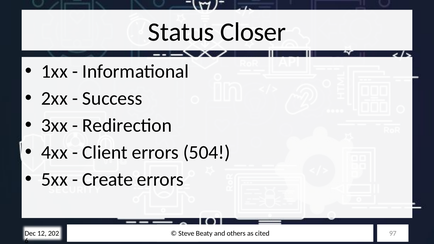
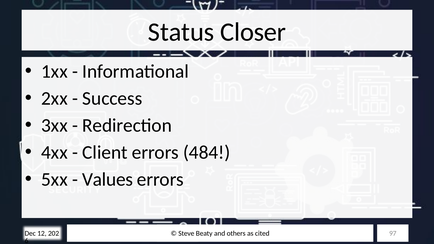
504: 504 -> 484
Create: Create -> Values
